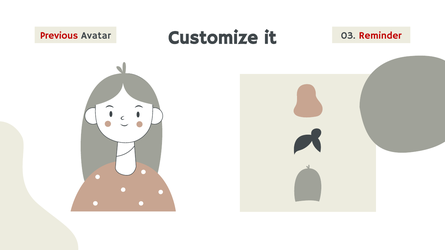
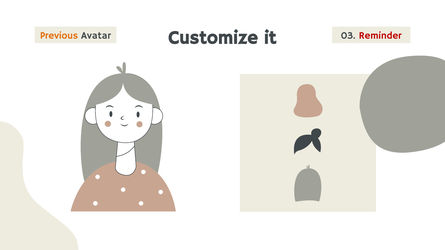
Previous colour: red -> orange
